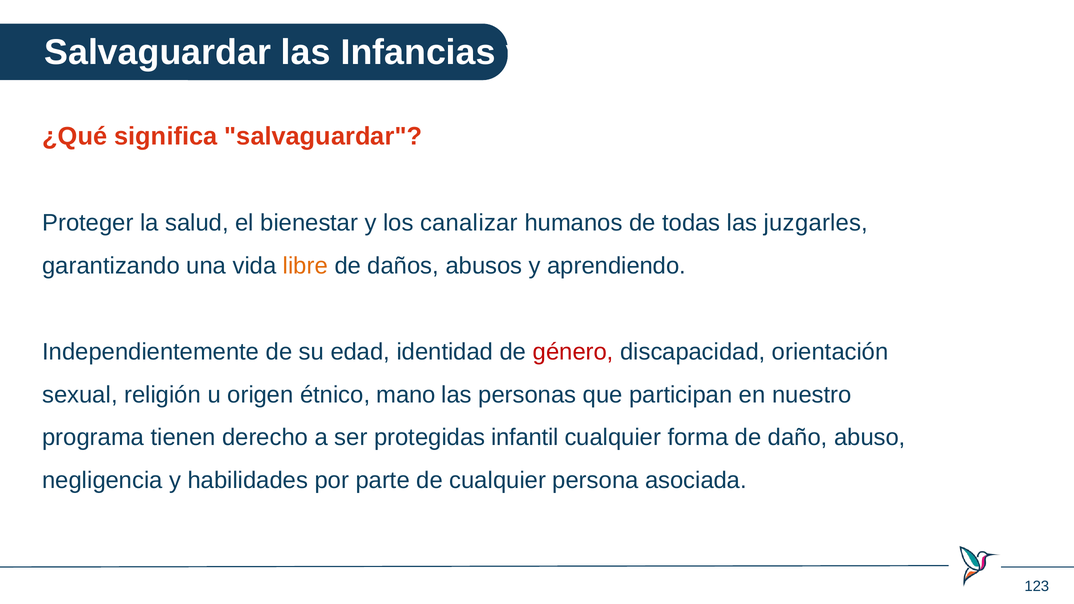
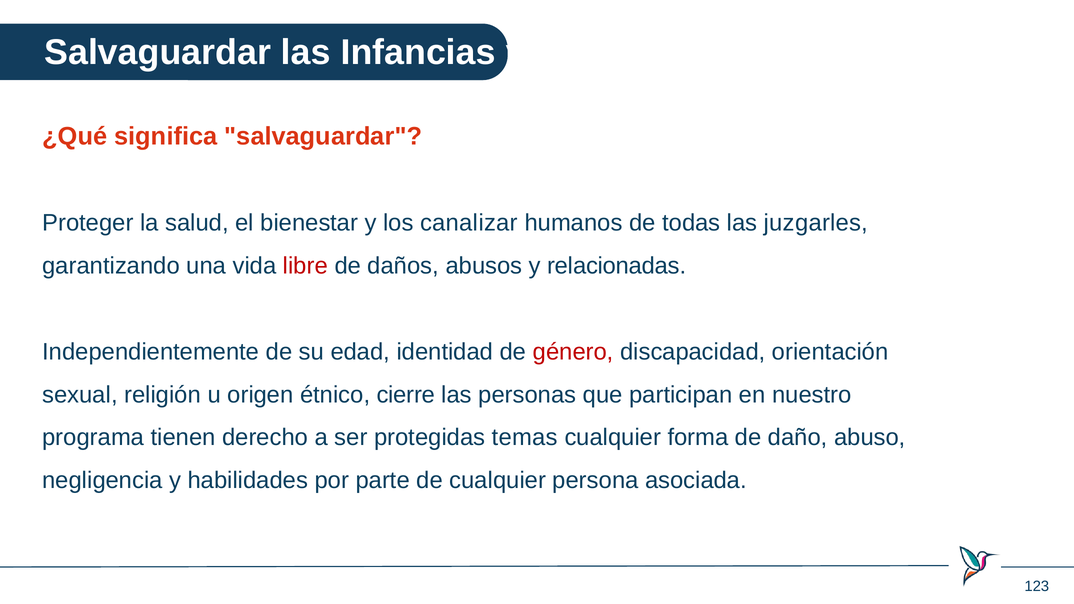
libre colour: orange -> red
aprendiendo: aprendiendo -> relacionadas
mano: mano -> cierre
infantil: infantil -> temas
